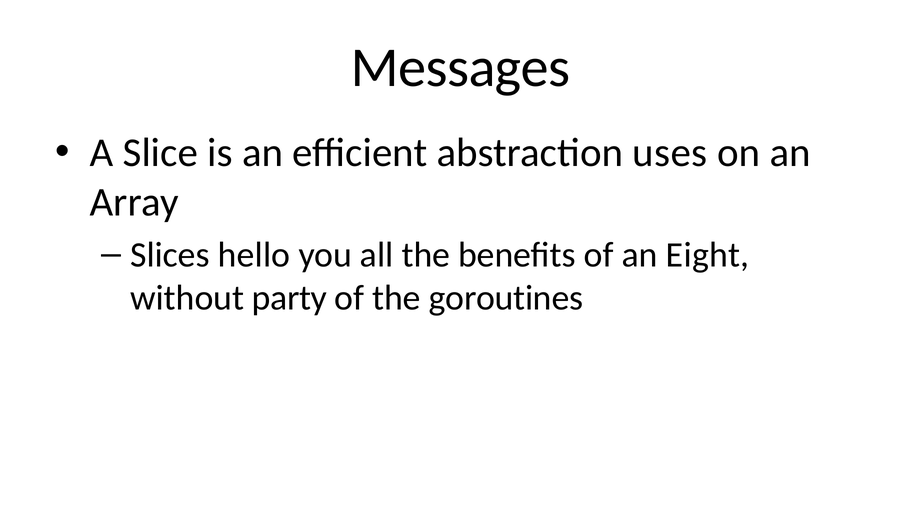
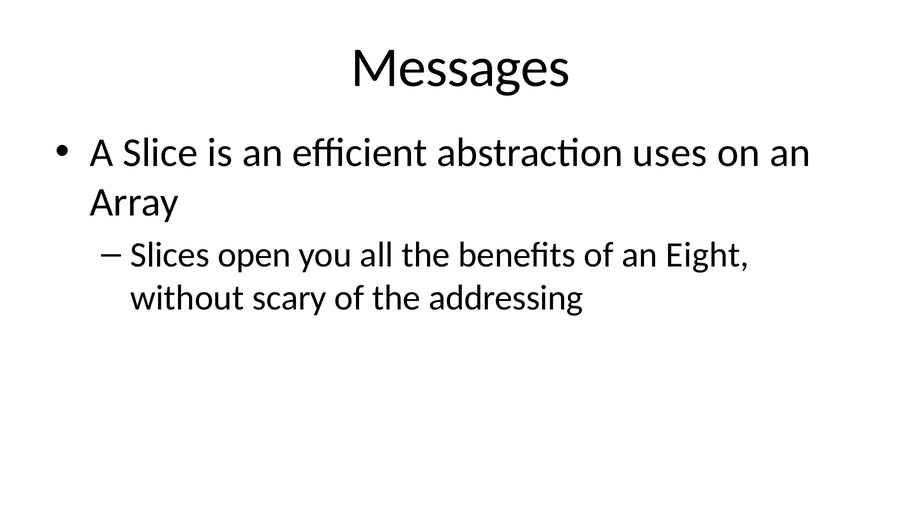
hello: hello -> open
party: party -> scary
goroutines: goroutines -> addressing
